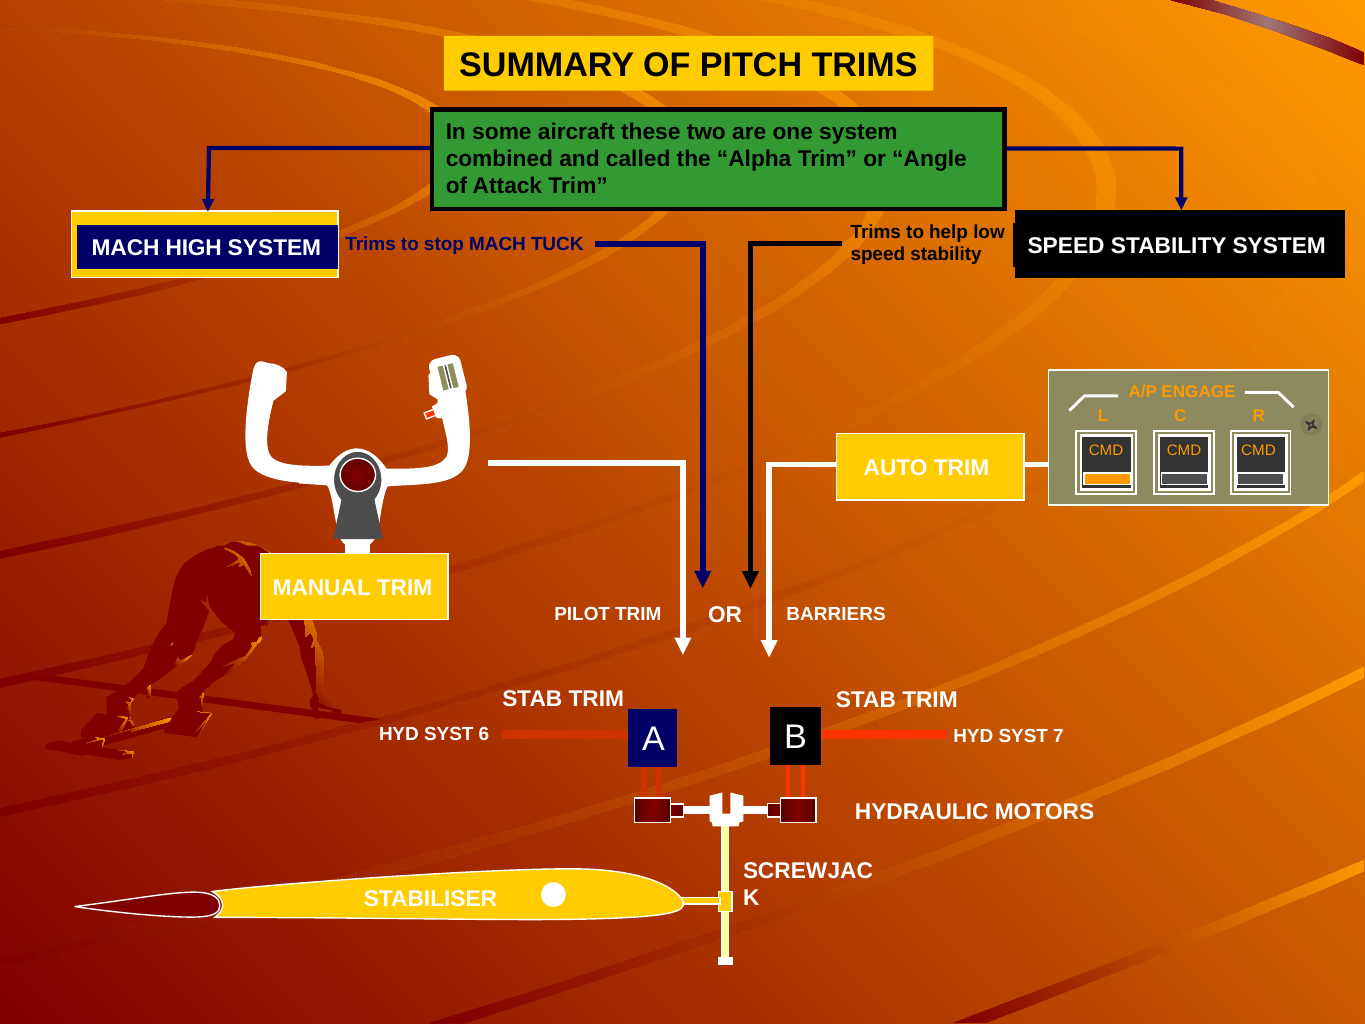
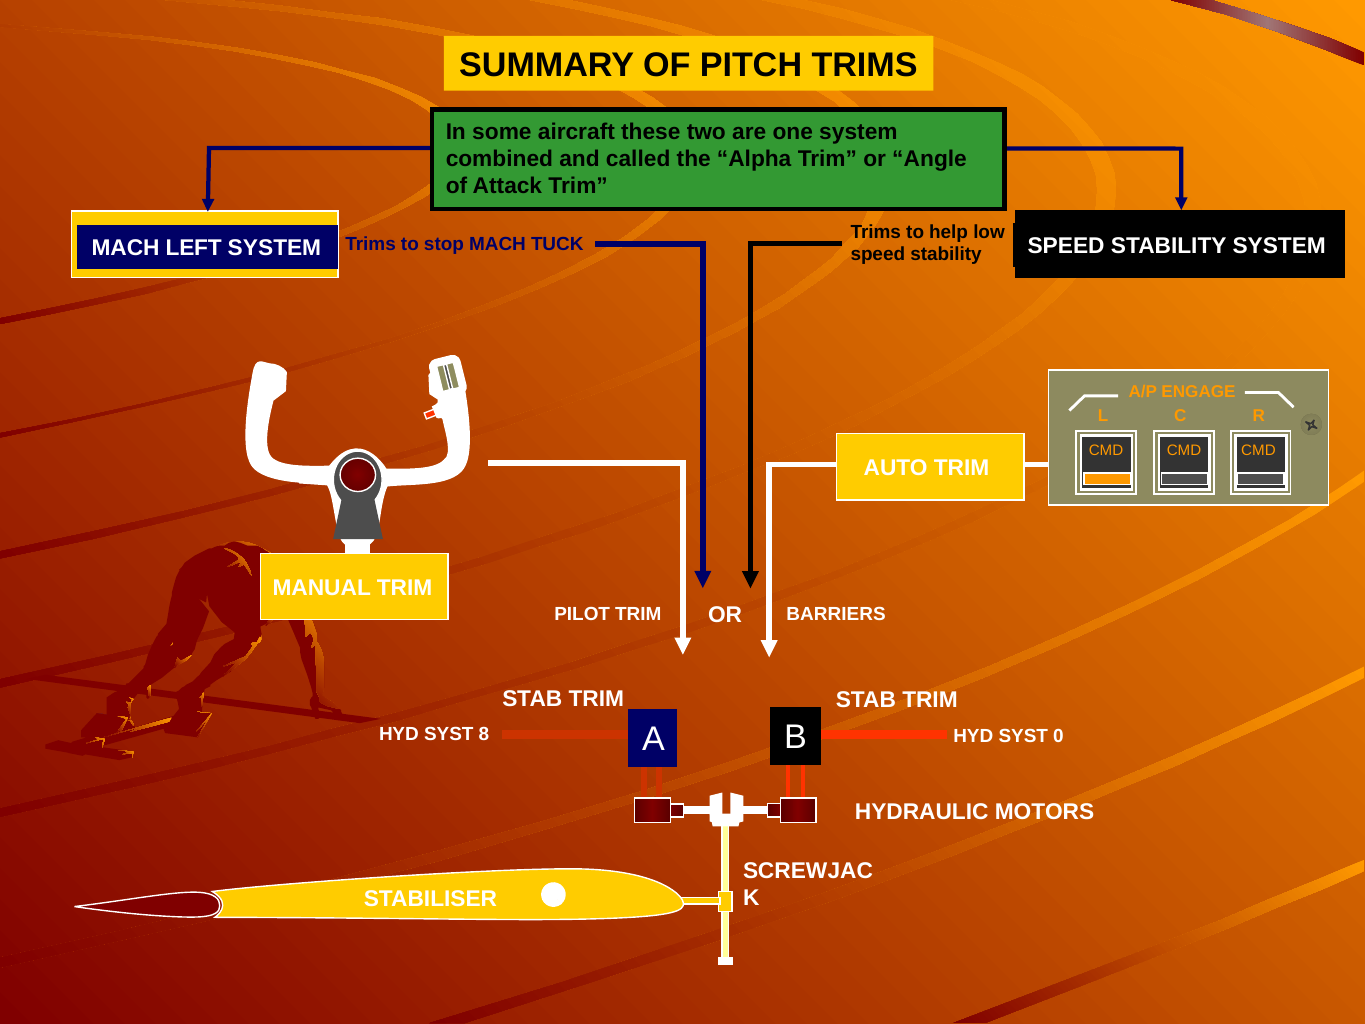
HIGH: HIGH -> LEFT
6: 6 -> 8
7: 7 -> 0
